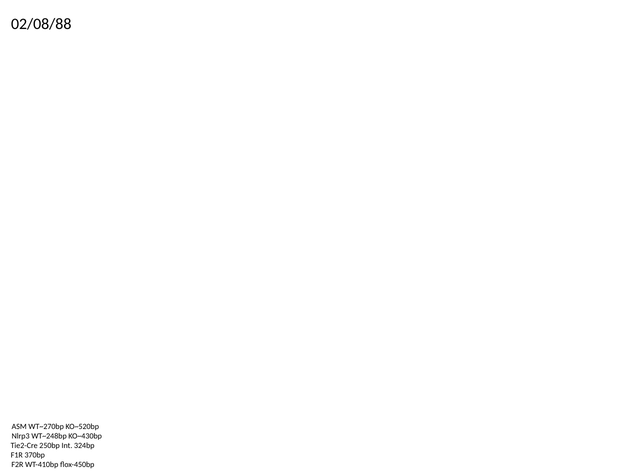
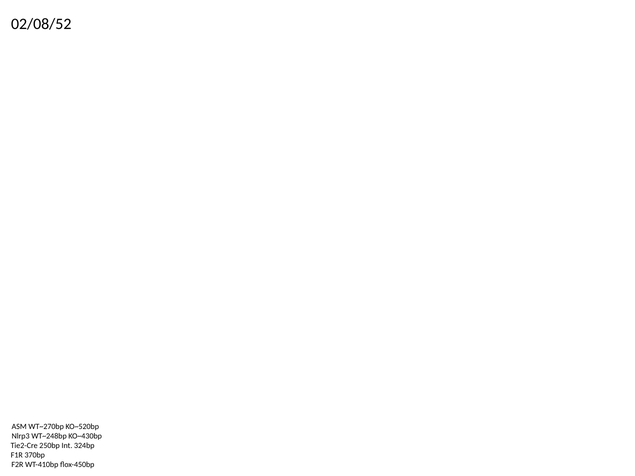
02/08/88: 02/08/88 -> 02/08/52
